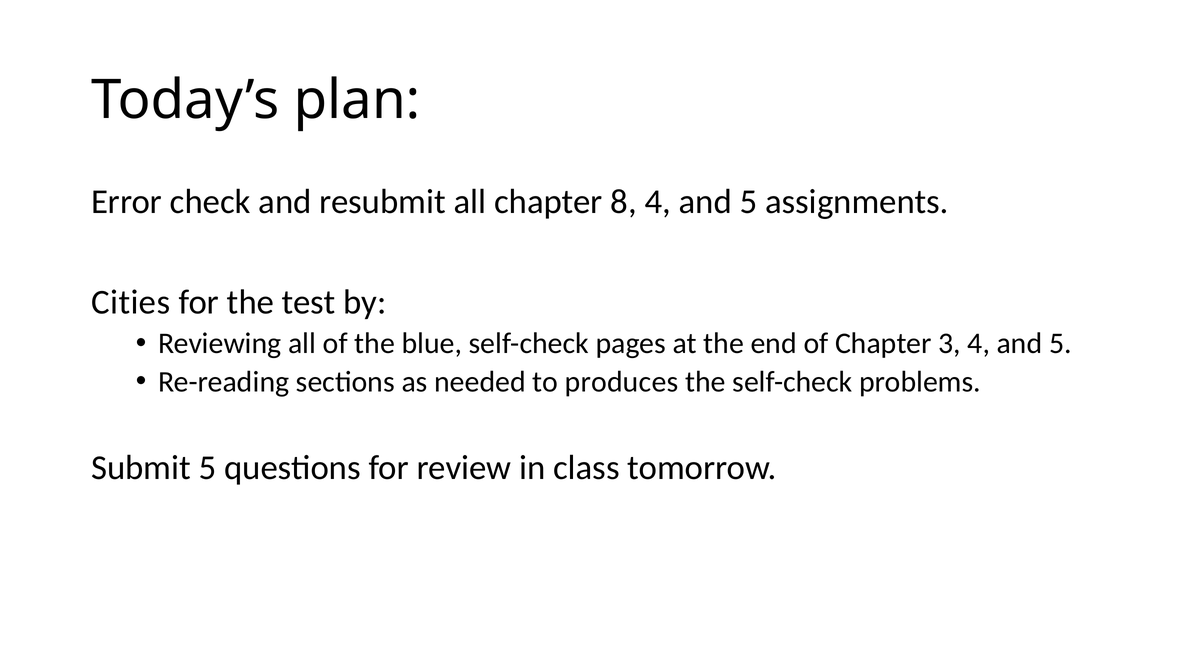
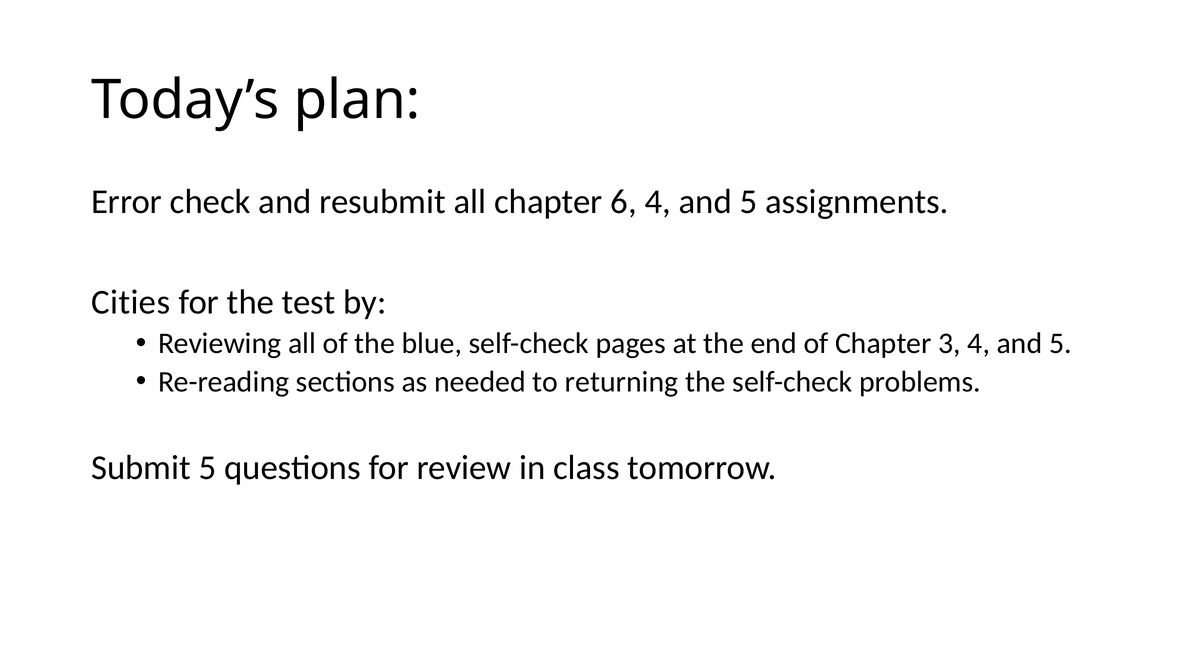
8: 8 -> 6
produces: produces -> returning
